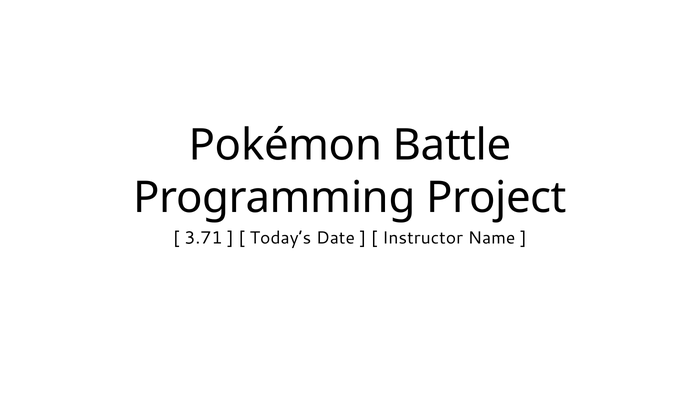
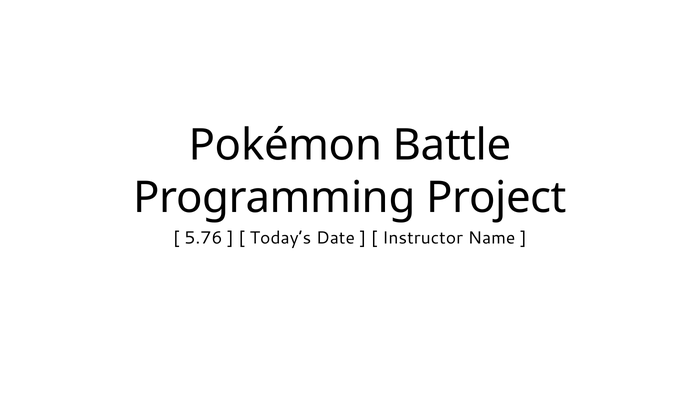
3.71: 3.71 -> 5.76
